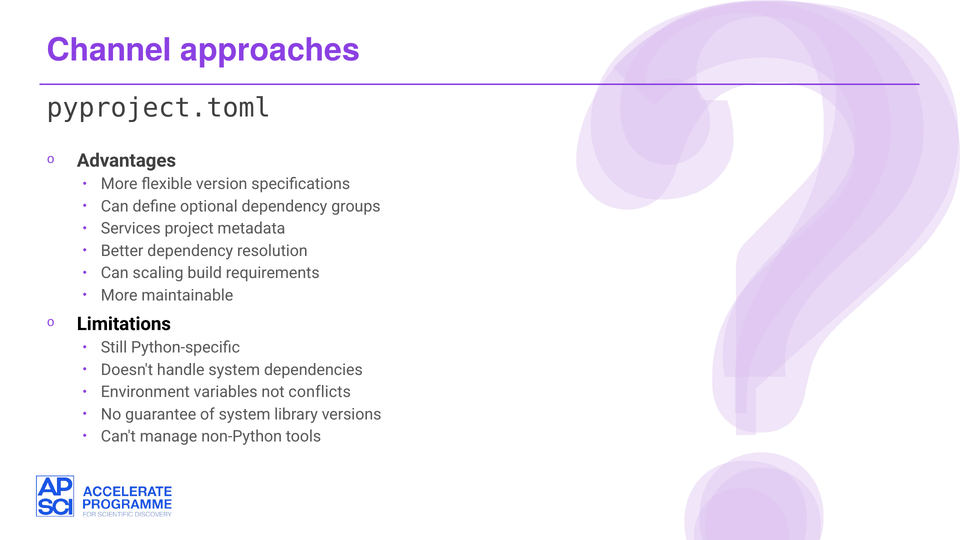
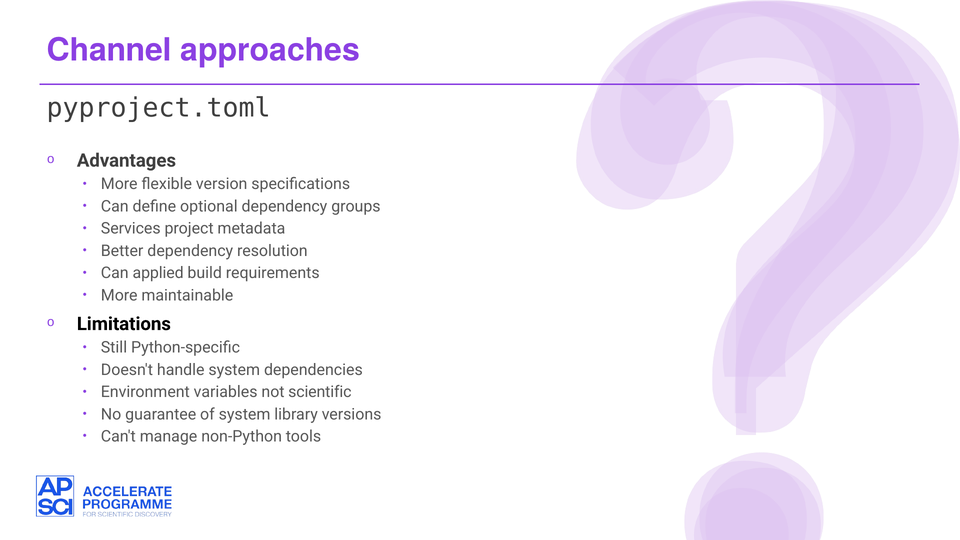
scaling: scaling -> applied
conflicts: conflicts -> scientific
